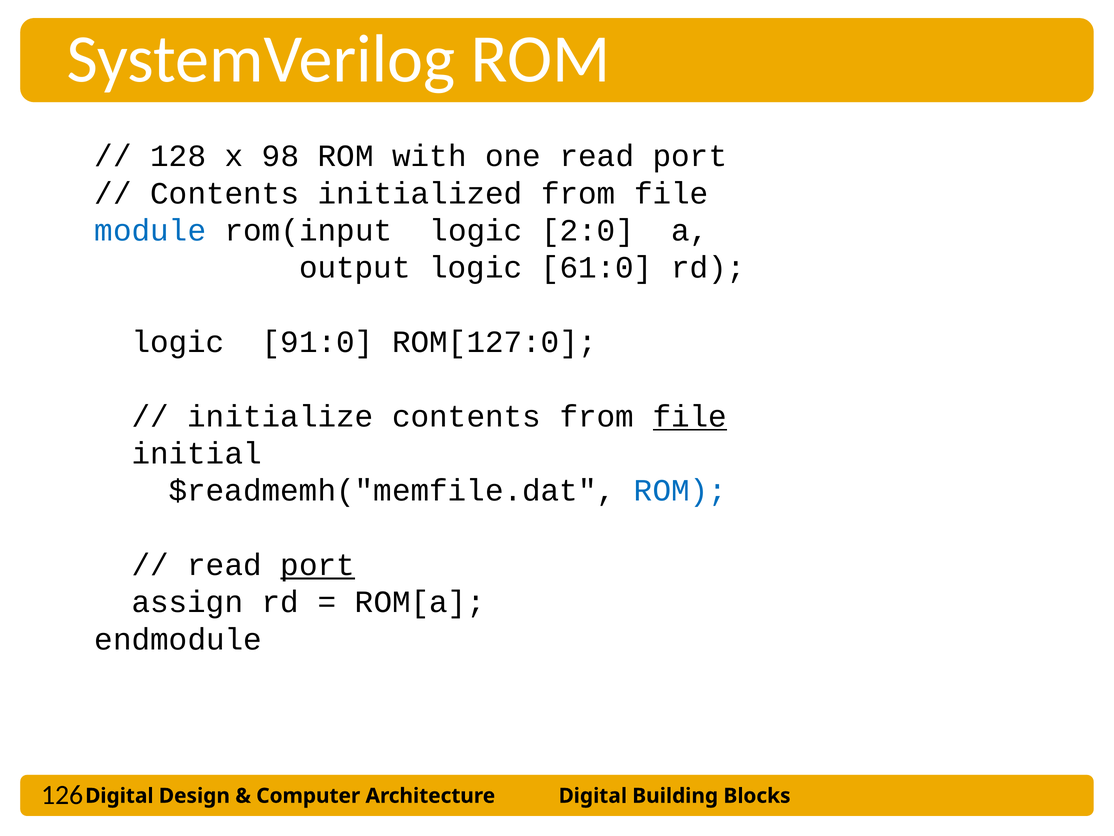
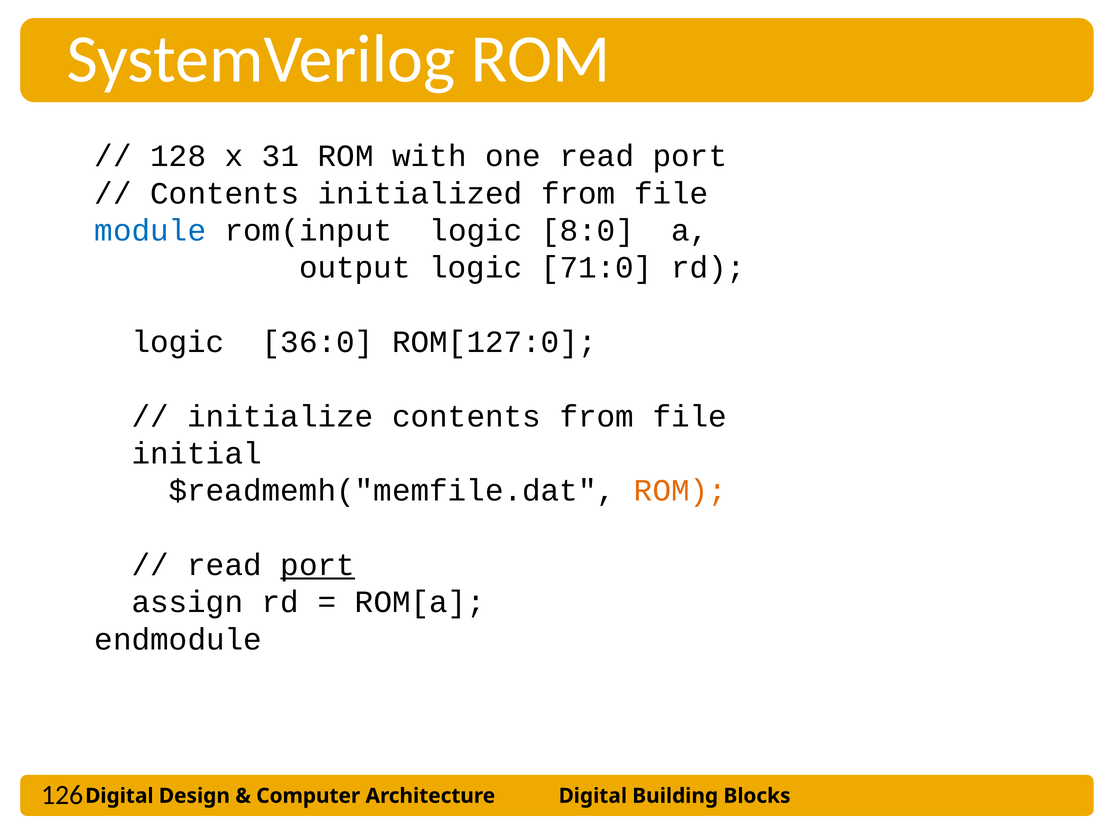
98: 98 -> 31
2:0: 2:0 -> 8:0
61:0: 61:0 -> 71:0
91:0: 91:0 -> 36:0
file at (690, 416) underline: present -> none
ROM at (680, 490) colour: blue -> orange
